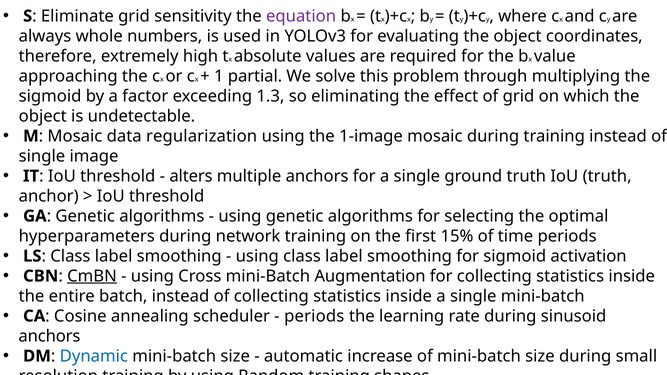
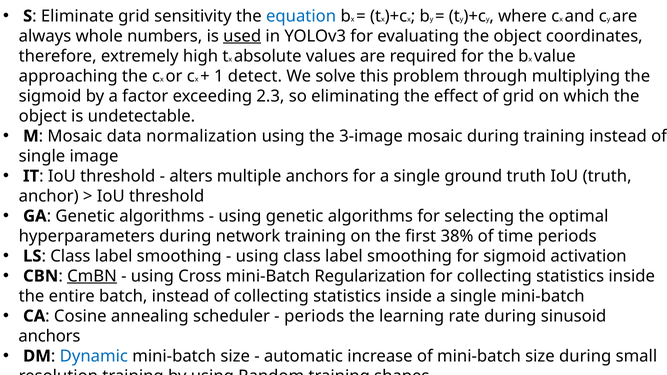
equation colour: purple -> blue
used underline: none -> present
partial: partial -> detect
1.3: 1.3 -> 2.3
regularization: regularization -> normalization
1-image: 1-image -> 3-image
15%: 15% -> 38%
Augmentation: Augmentation -> Regularization
